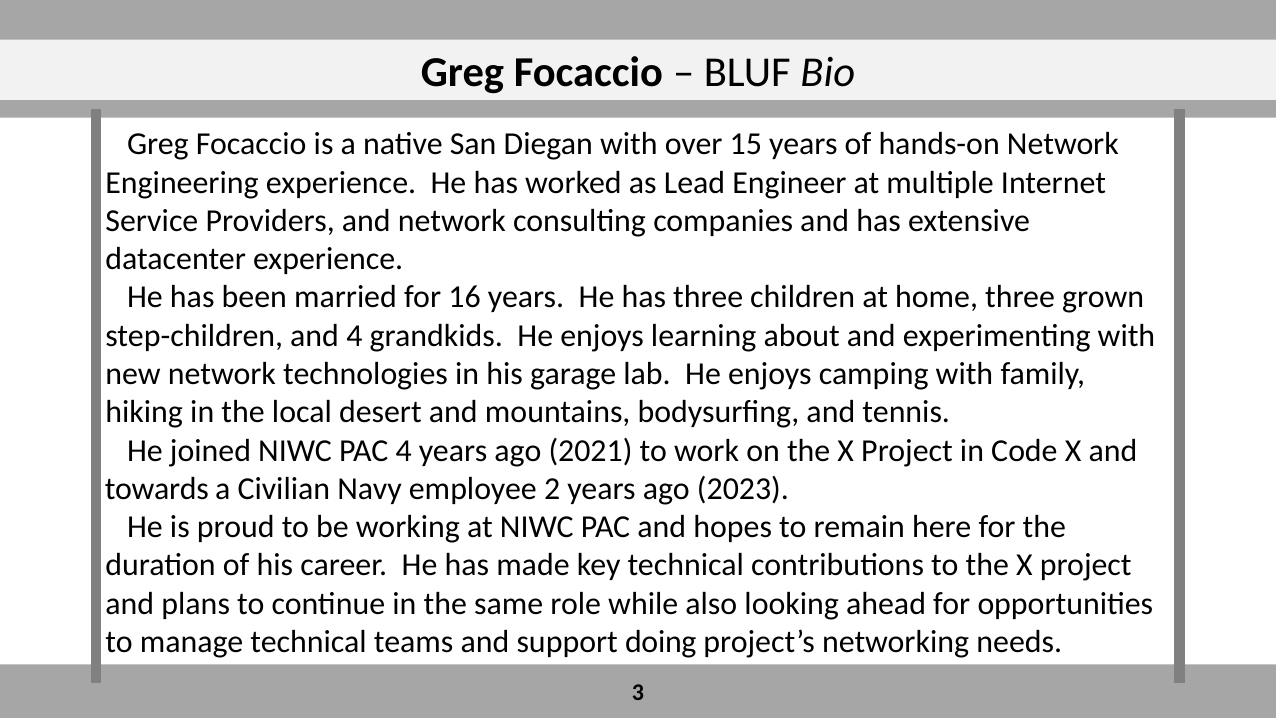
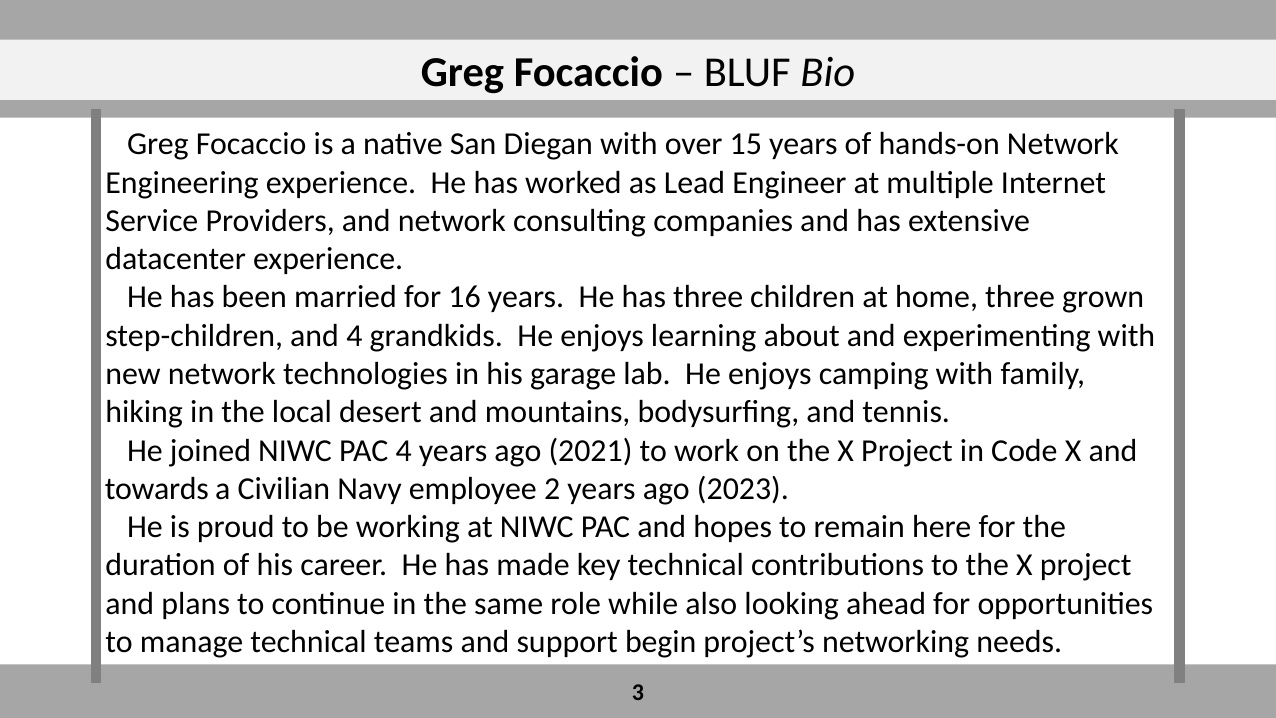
doing: doing -> begin
